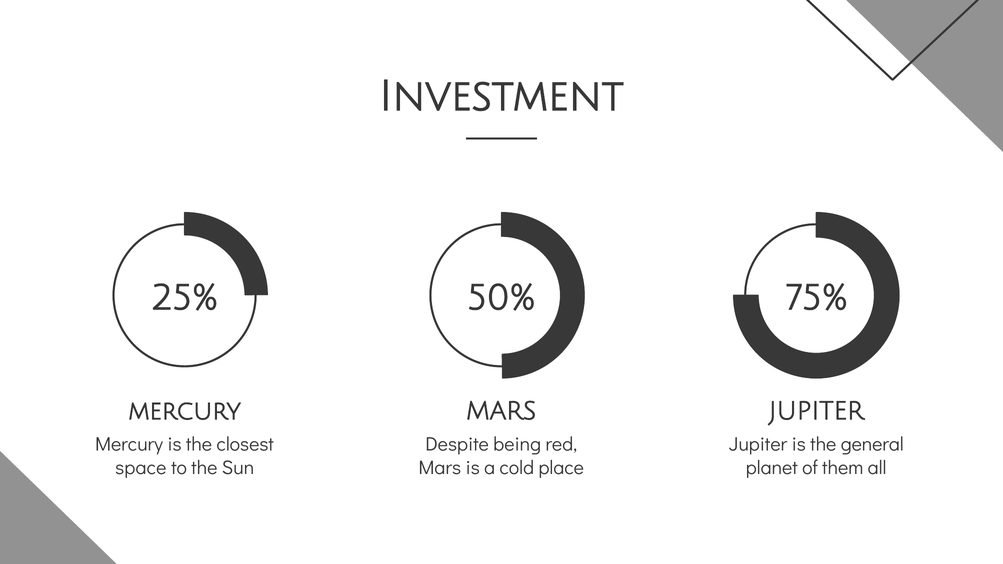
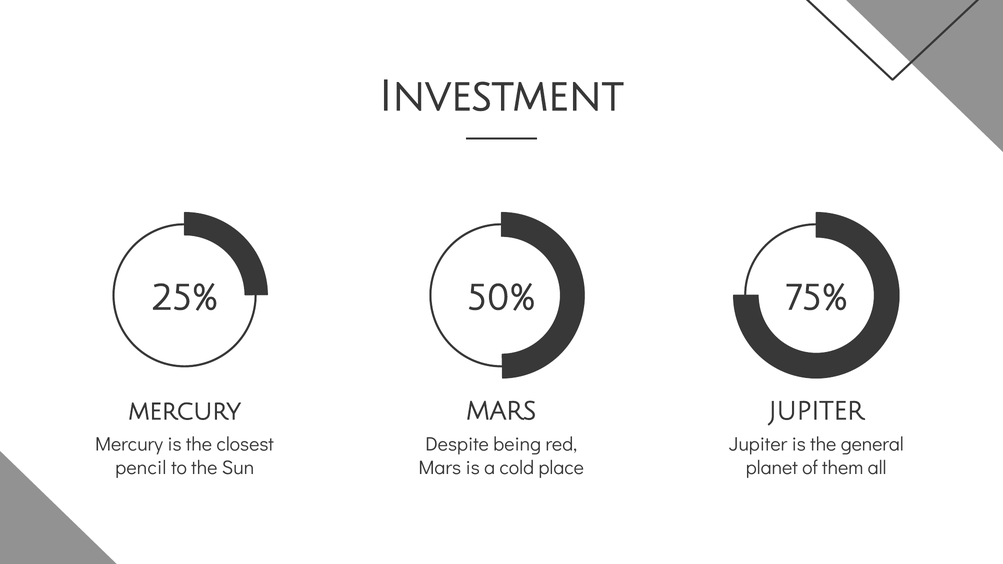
space: space -> pencil
